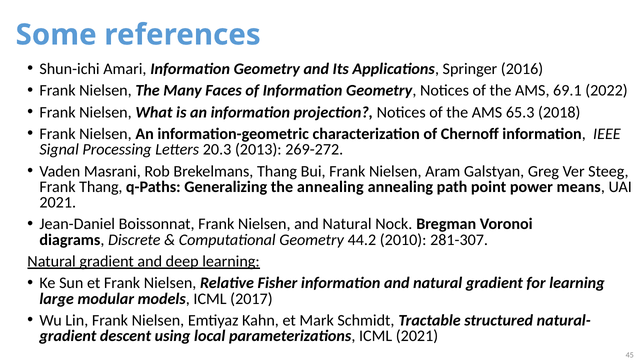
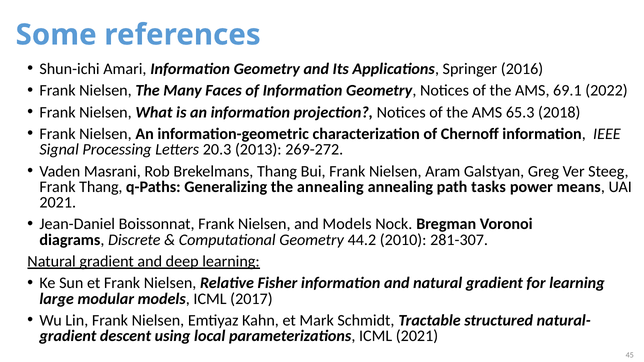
point: point -> tasks
Nielsen and Natural: Natural -> Models
